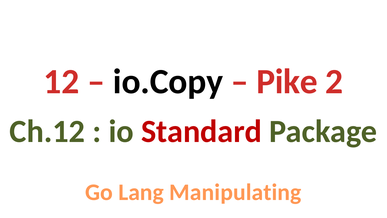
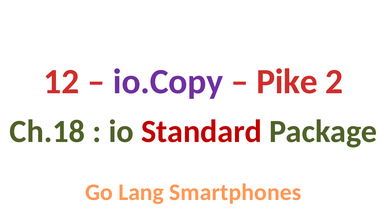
io.Copy colour: black -> purple
Ch.12: Ch.12 -> Ch.18
Manipulating: Manipulating -> Smartphones
